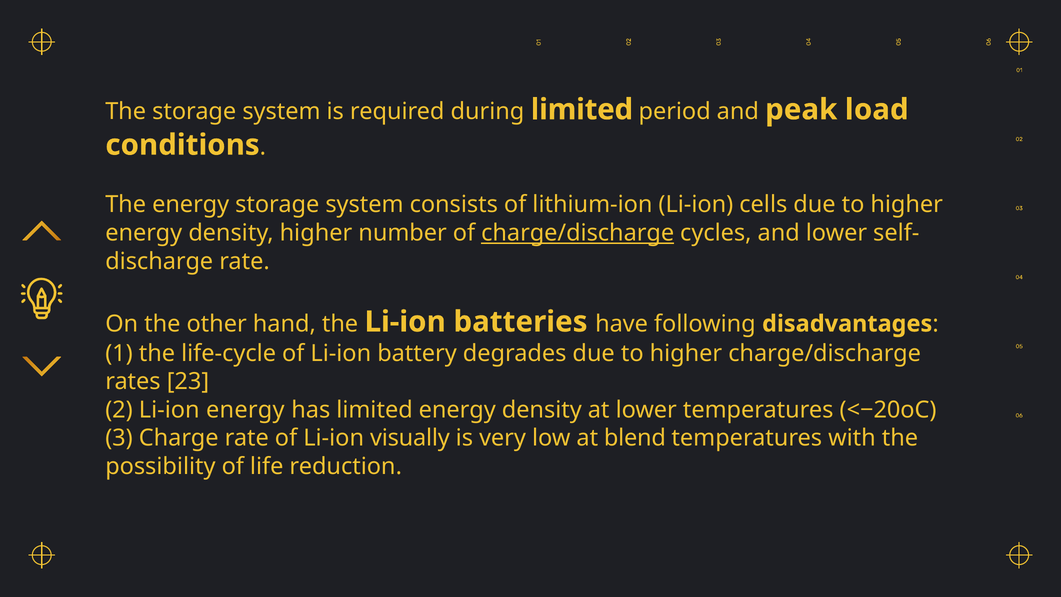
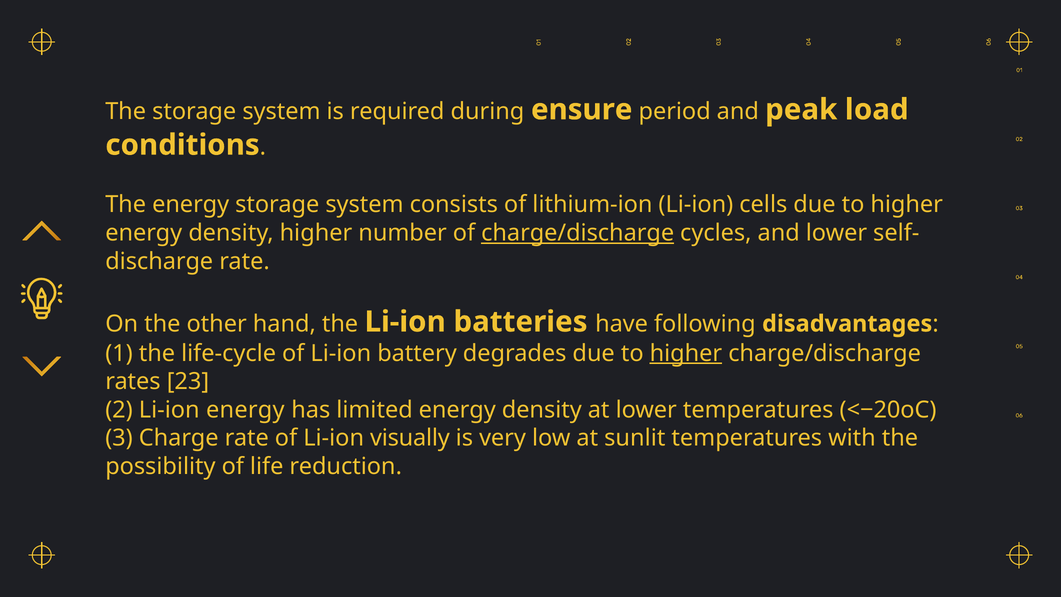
during limited: limited -> ensure
higher at (686, 353) underline: none -> present
blend: blend -> sunlit
